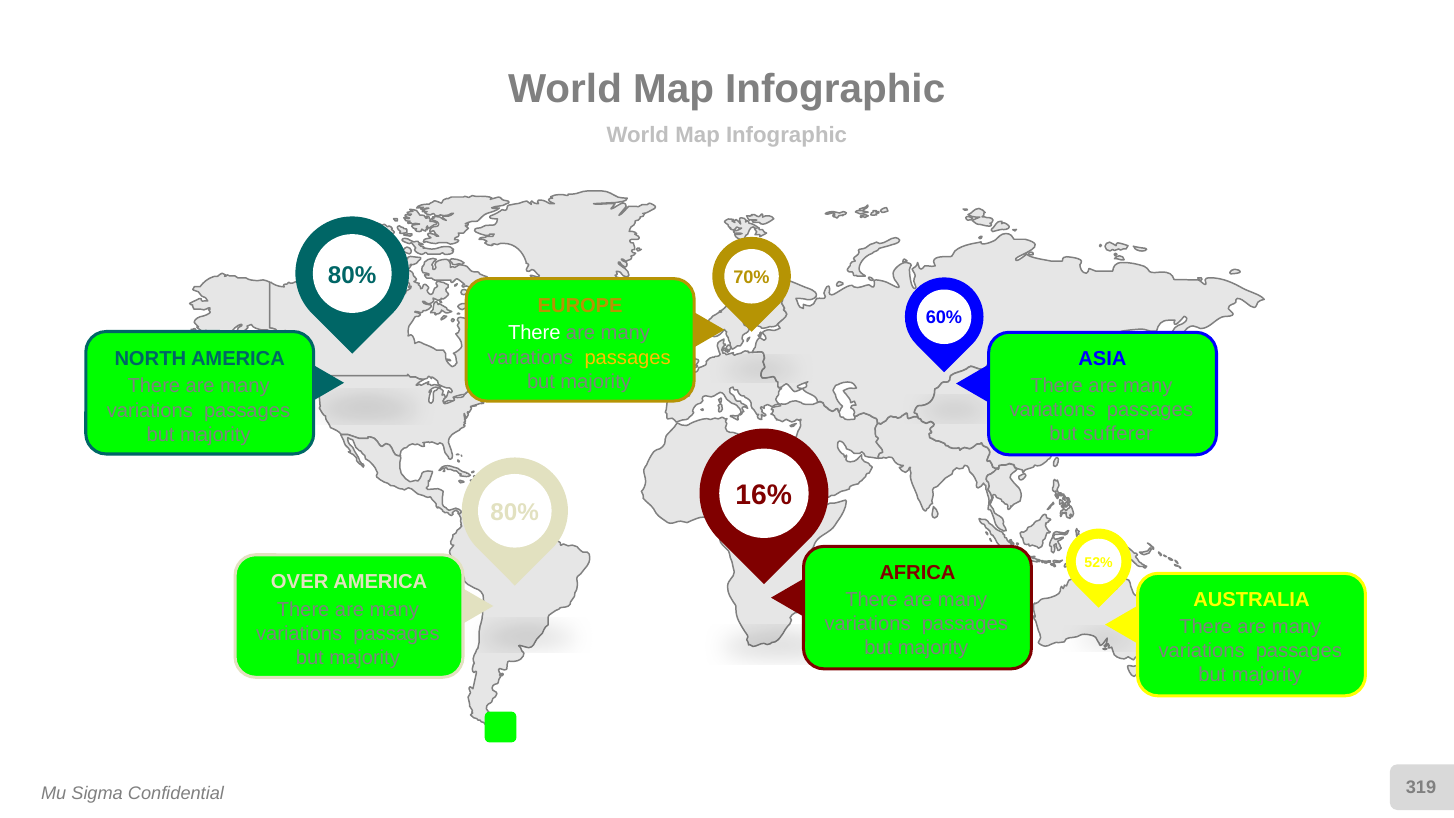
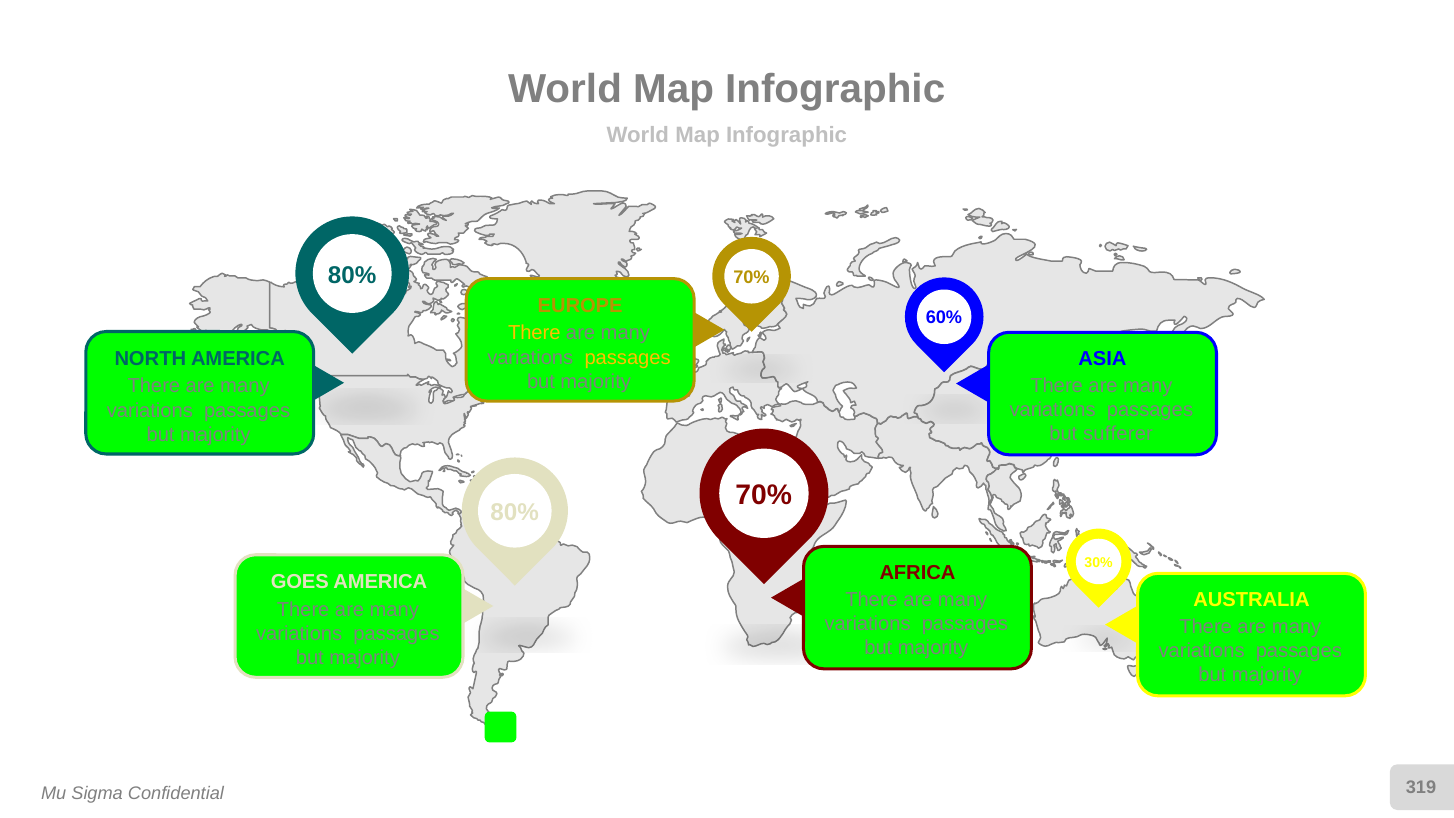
There at (534, 333) colour: white -> yellow
16% at (764, 495): 16% -> 70%
52%: 52% -> 30%
OVER: OVER -> GOES
